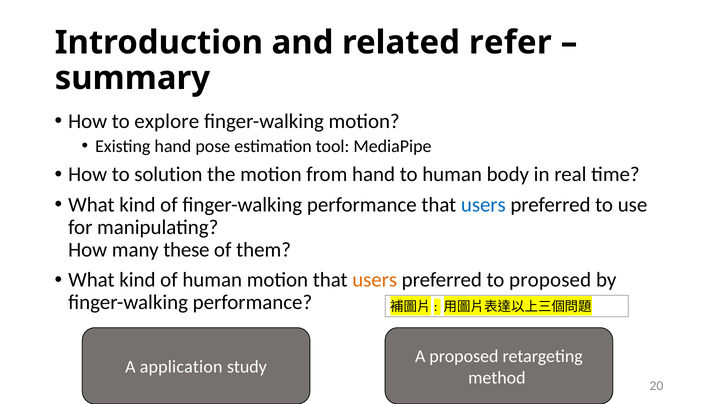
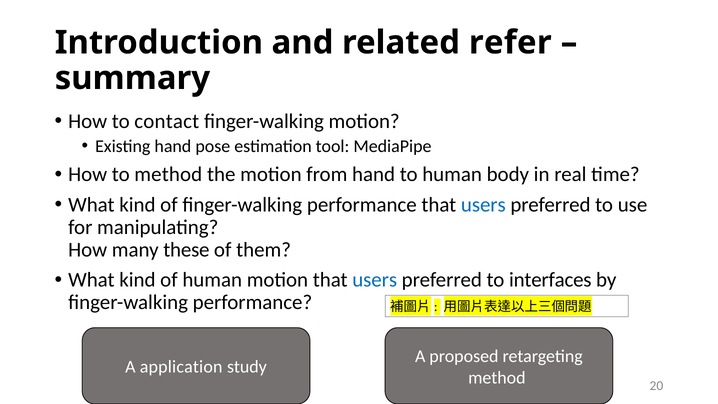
explore: explore -> contact
to solution: solution -> method
users at (375, 280) colour: orange -> blue
to proposed: proposed -> interfaces
